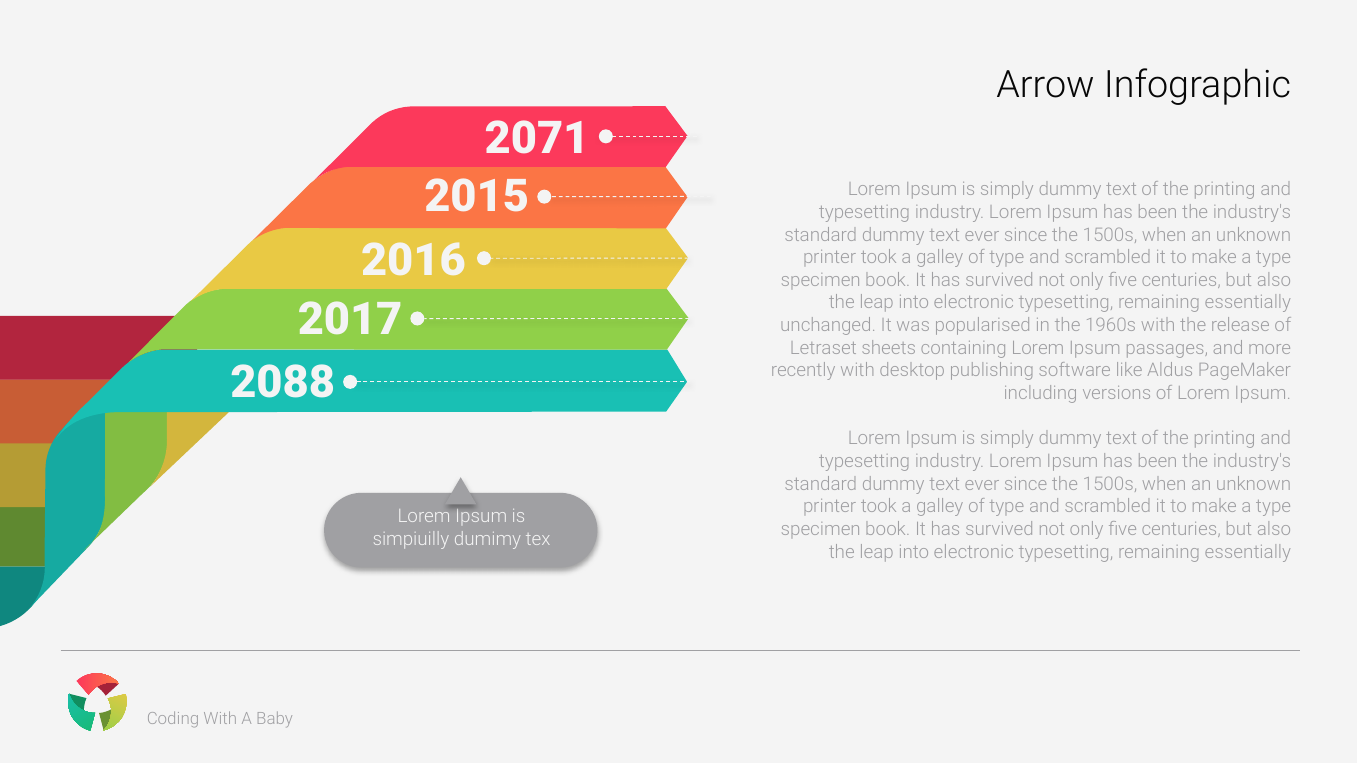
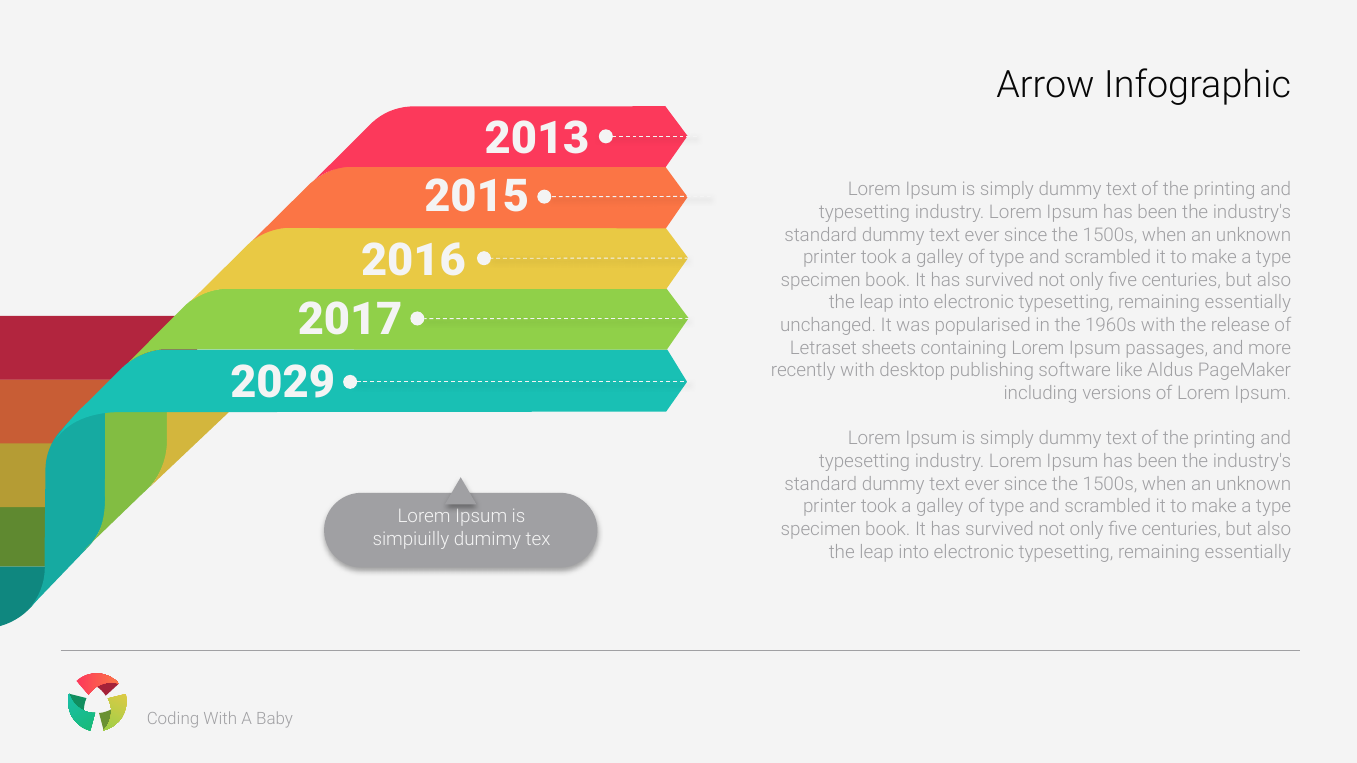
2071: 2071 -> 2013
2088: 2088 -> 2029
